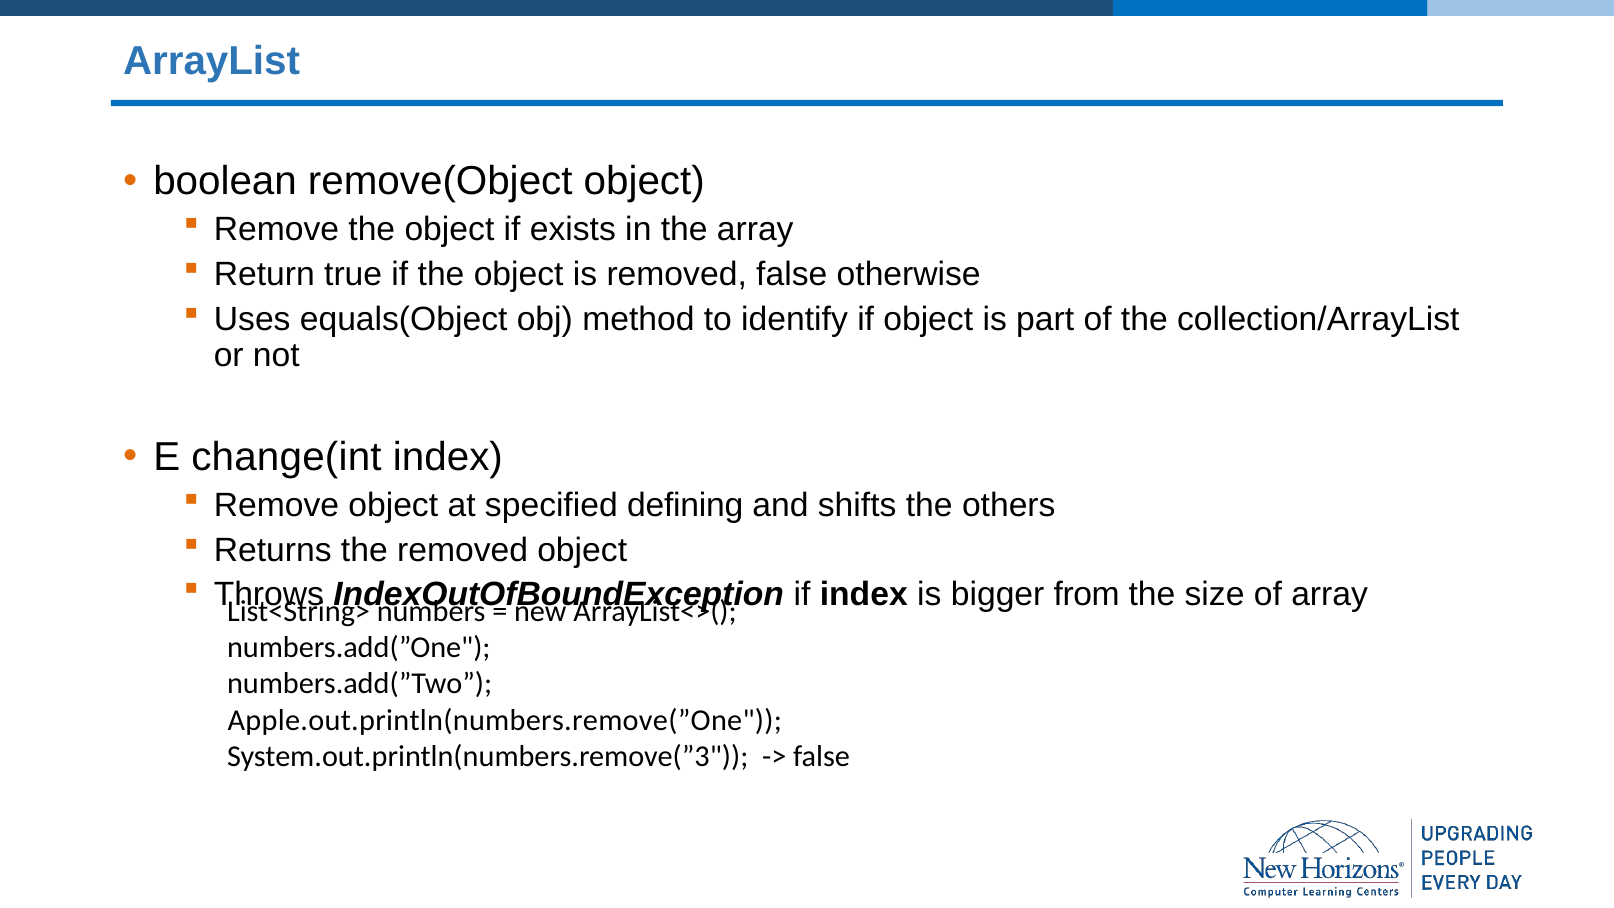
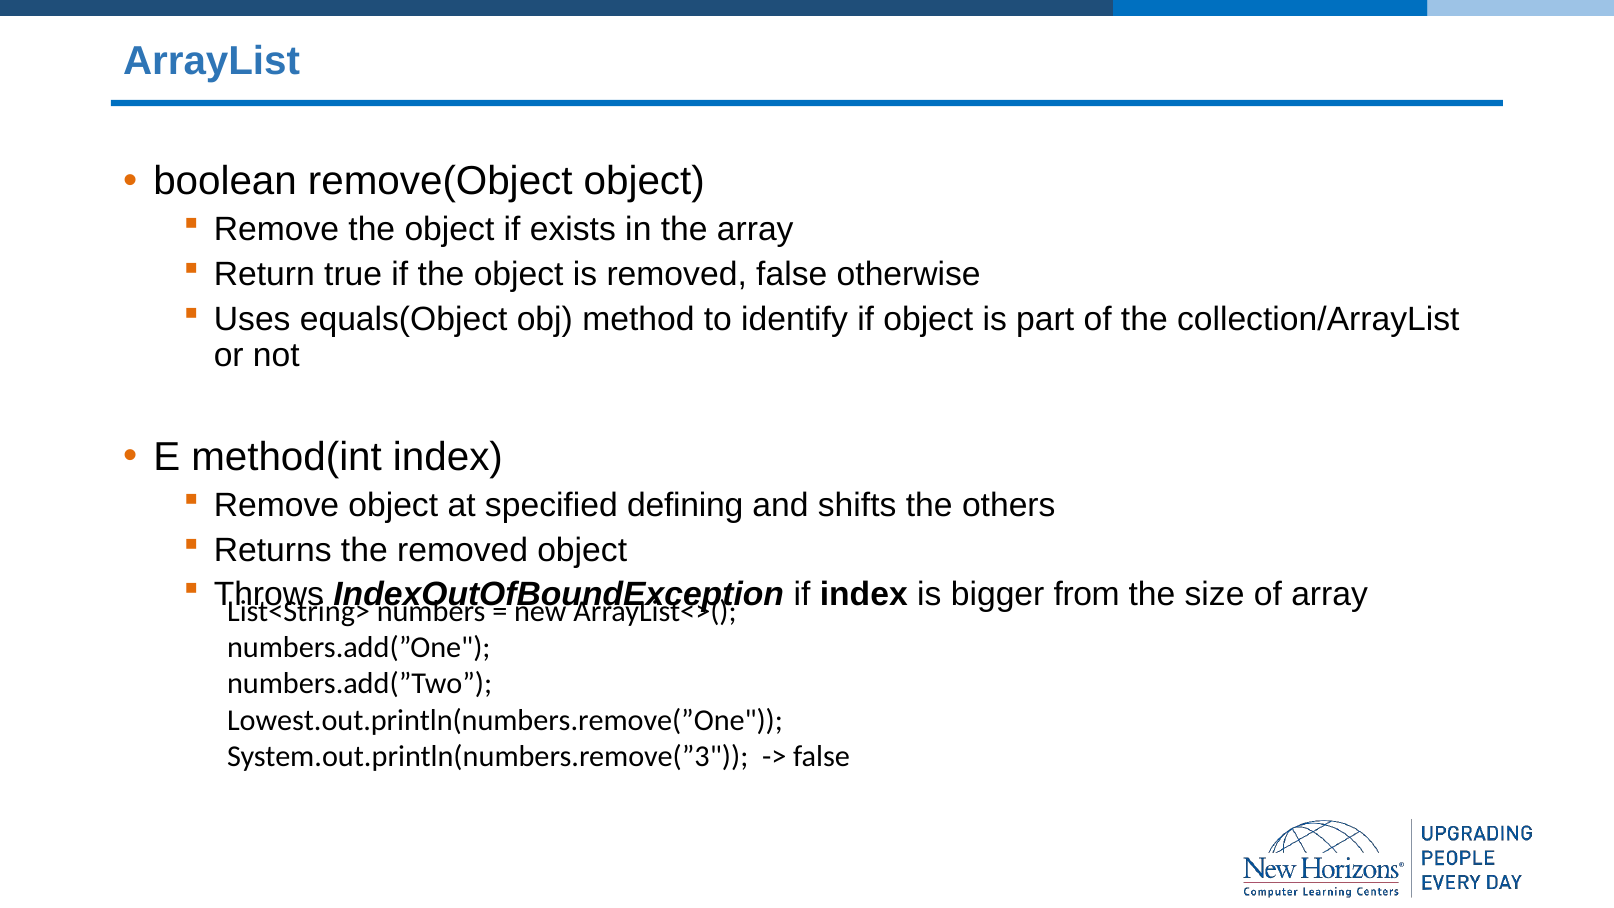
change(int: change(int -> method(int
Apple.out.println(numbers.remove(”One: Apple.out.println(numbers.remove(”One -> Lowest.out.println(numbers.remove(”One
